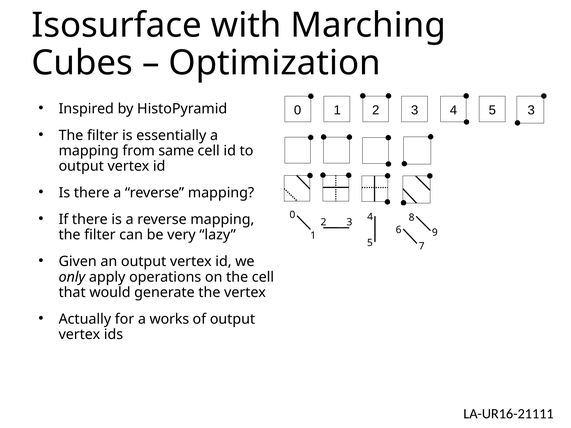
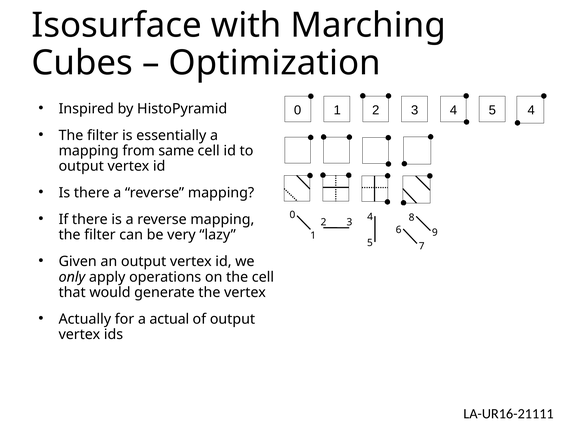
3 at (531, 110): 3 -> 4
works: works -> actual
